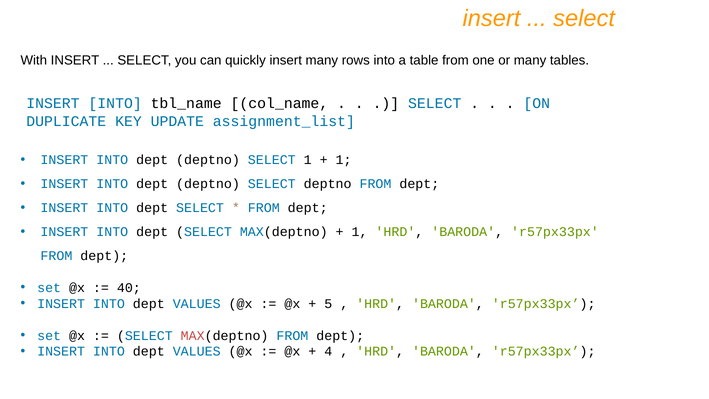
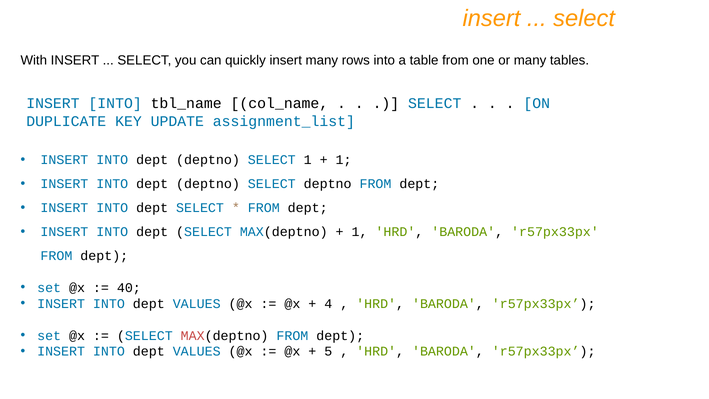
5: 5 -> 4
4: 4 -> 5
